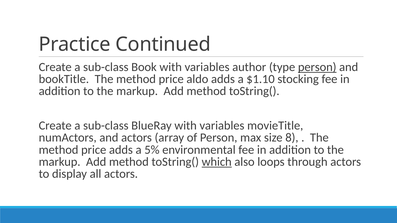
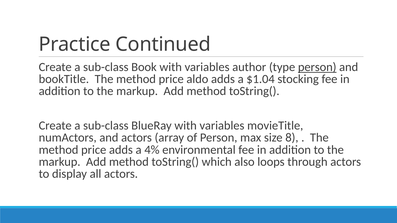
$1.10: $1.10 -> $1.04
5%: 5% -> 4%
which underline: present -> none
